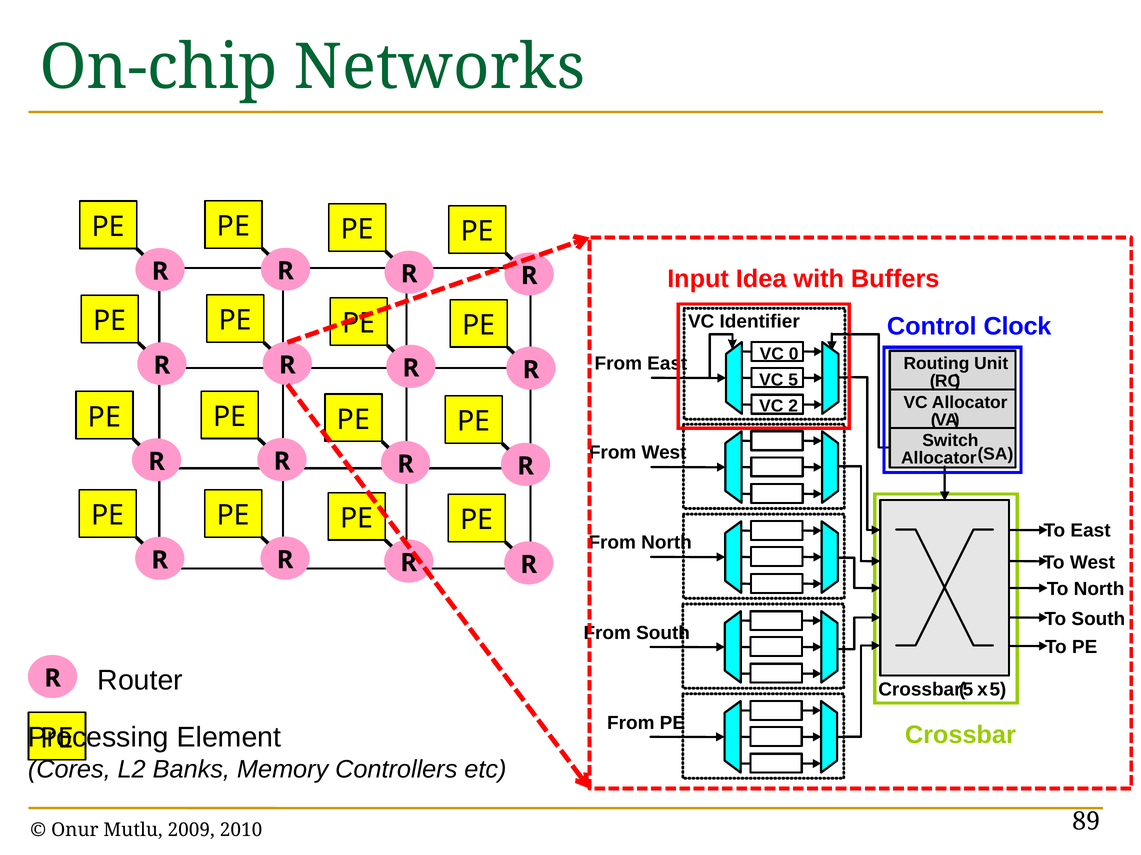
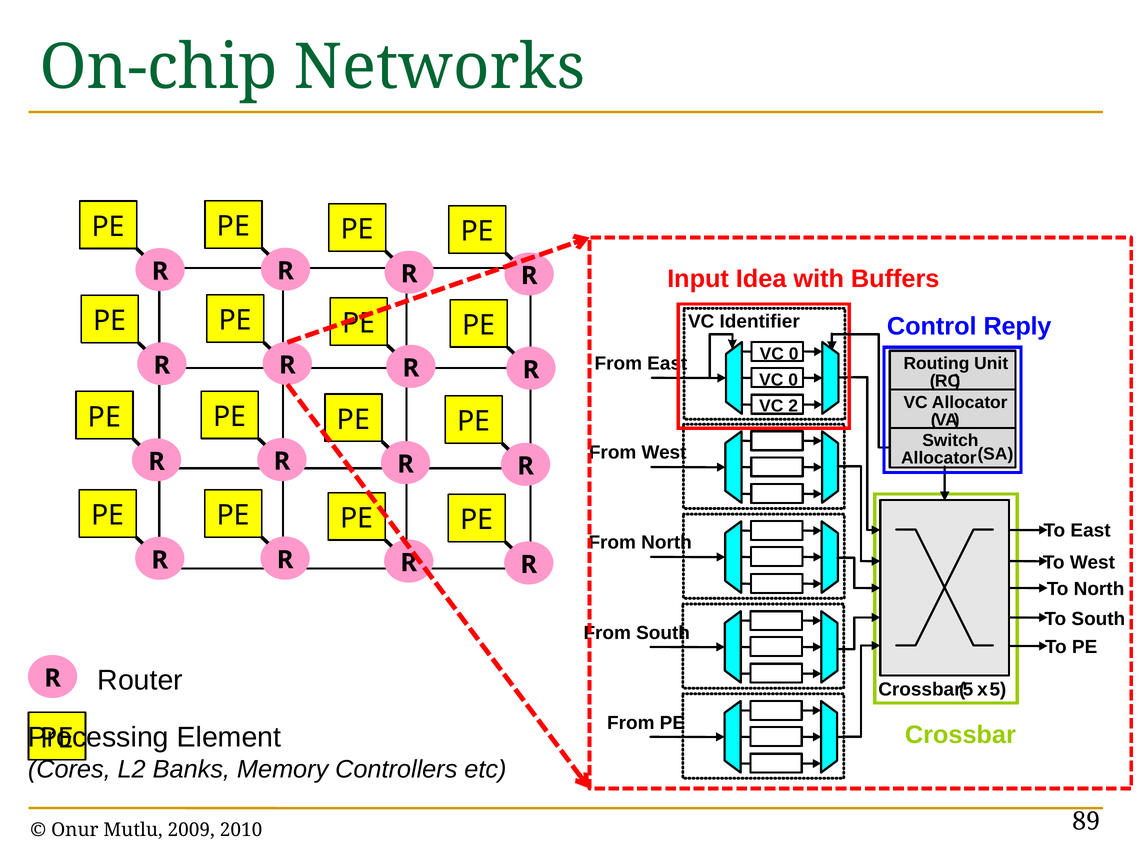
Clock: Clock -> Reply
5 at (793, 380): 5 -> 0
